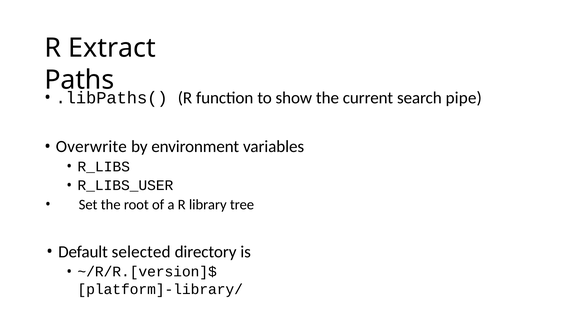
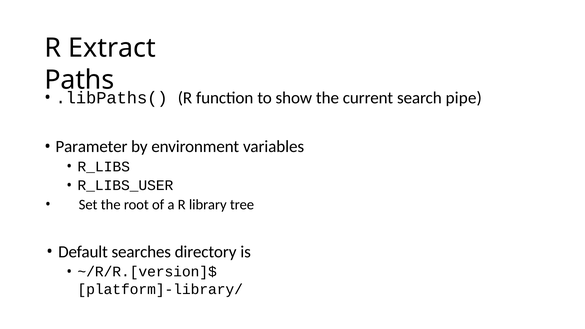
Overwrite: Overwrite -> Parameter
selected: selected -> searches
